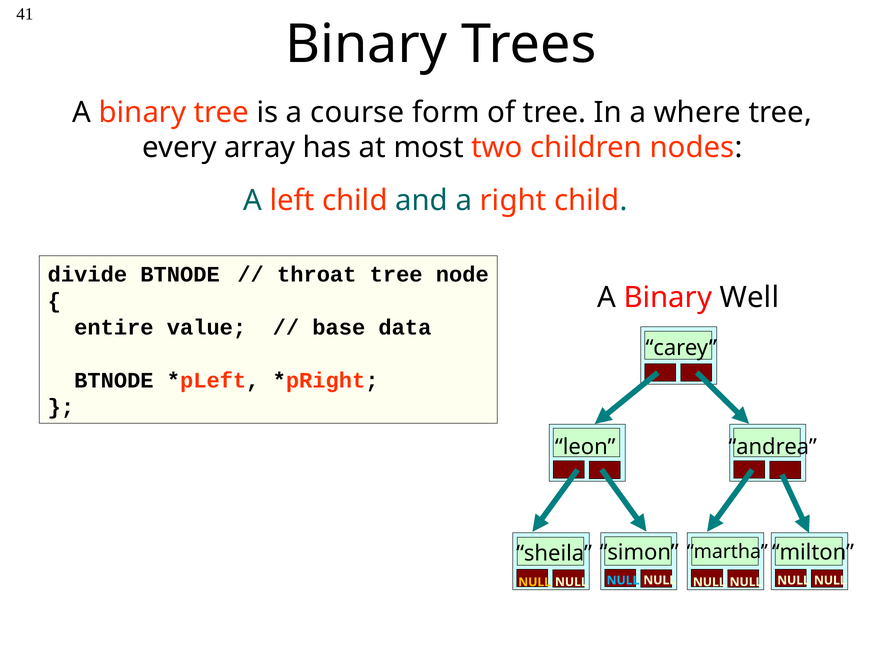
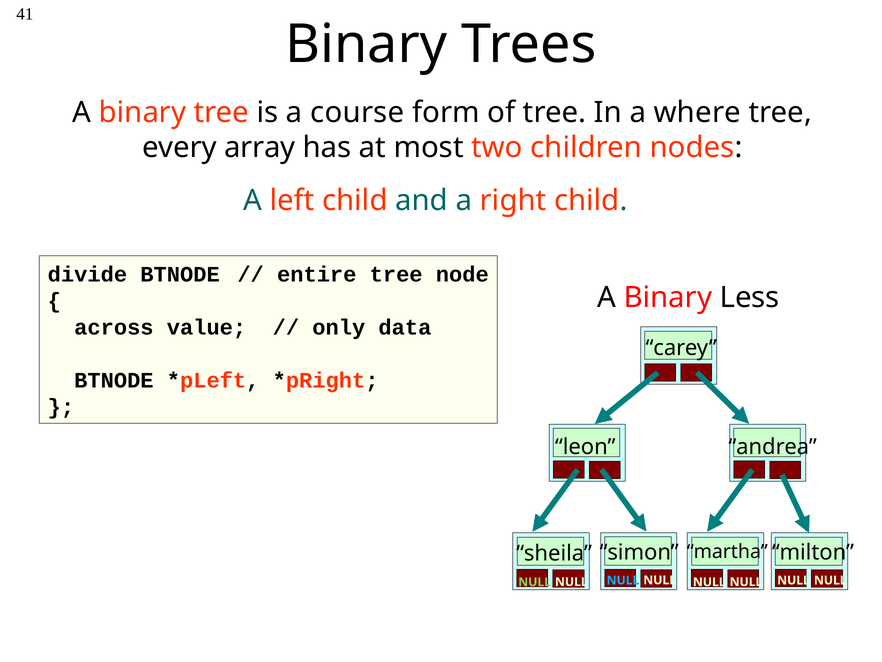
throat: throat -> entire
Well: Well -> Less
entire: entire -> across
base: base -> only
NULL at (535, 582) colour: yellow -> light green
